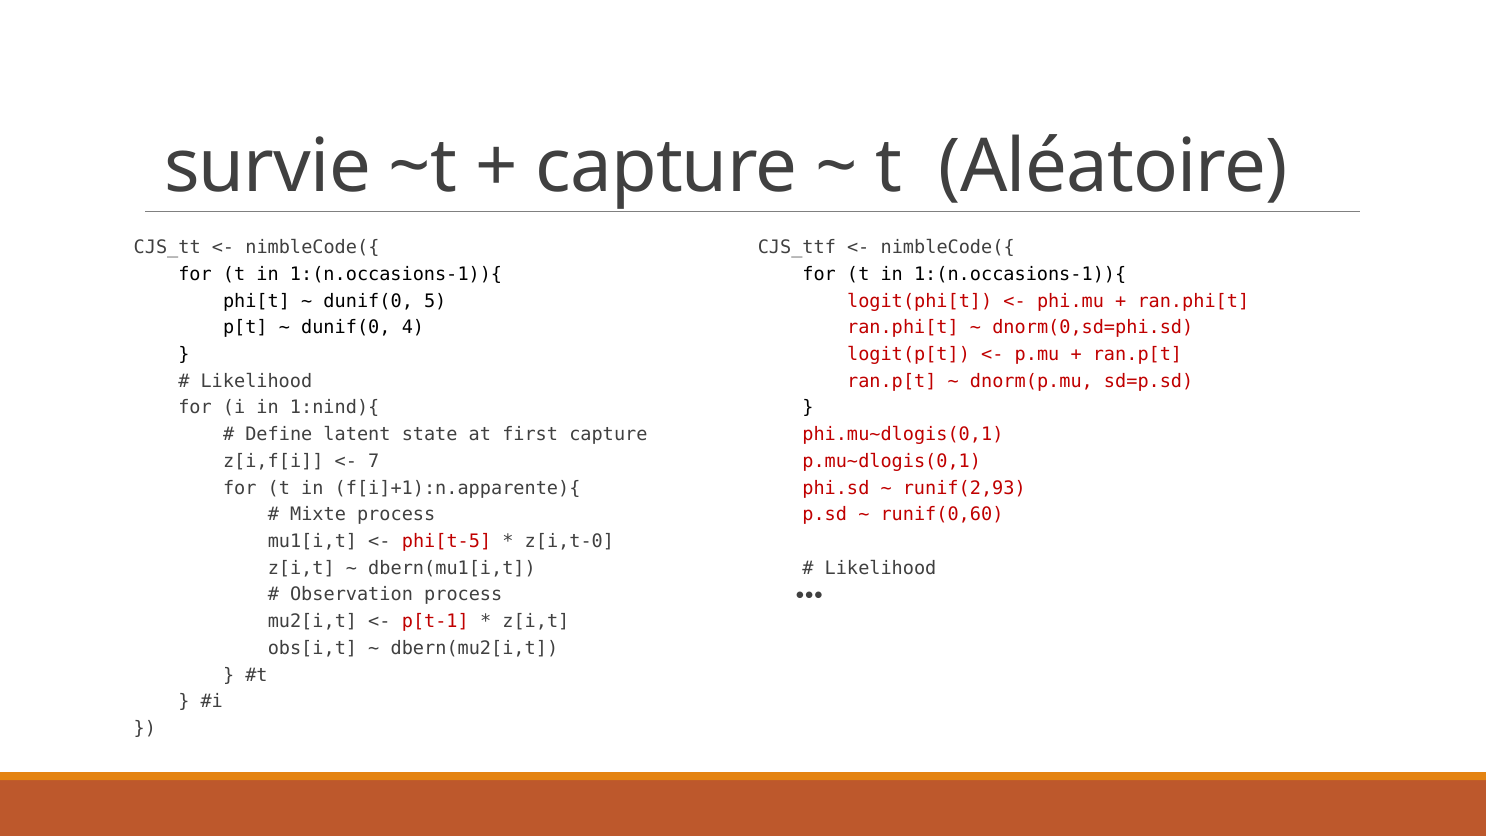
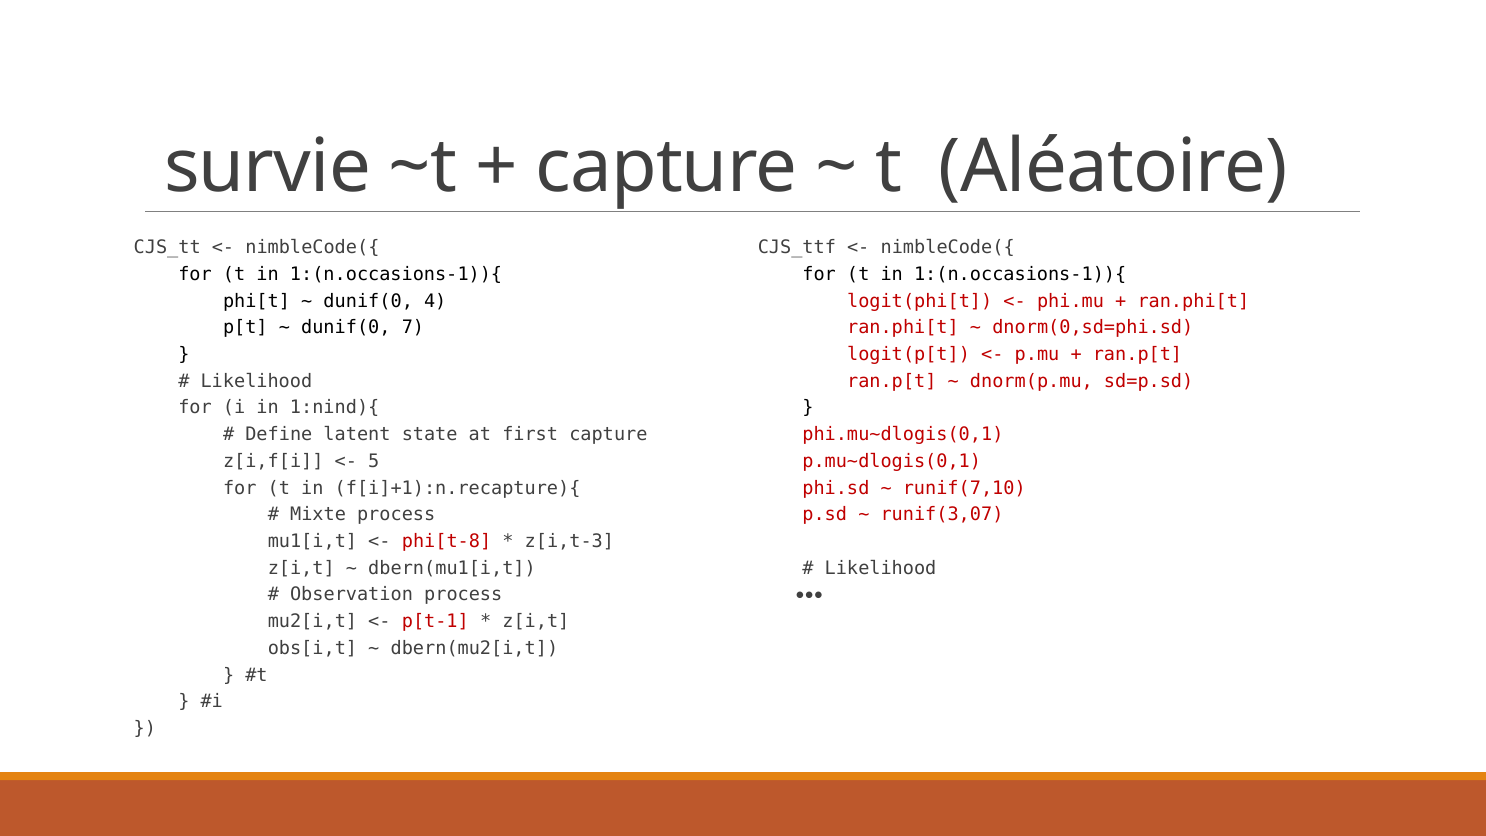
5: 5 -> 4
4: 4 -> 7
7: 7 -> 5
f[i]+1):n.apparente){: f[i]+1):n.apparente){ -> f[i]+1):n.recapture){
runif(2,93: runif(2,93 -> runif(7,10
runif(0,60: runif(0,60 -> runif(3,07
phi[t-5: phi[t-5 -> phi[t-8
z[i,t-0: z[i,t-0 -> z[i,t-3
